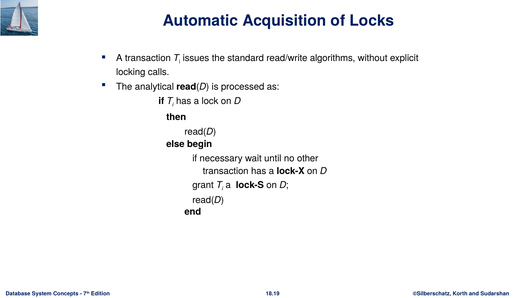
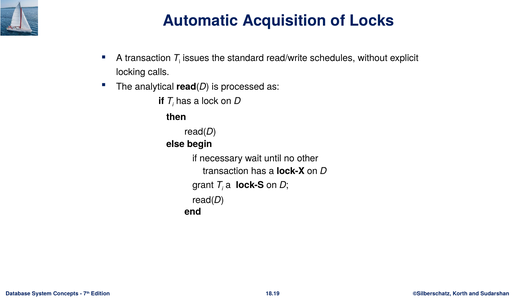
algorithms: algorithms -> schedules
